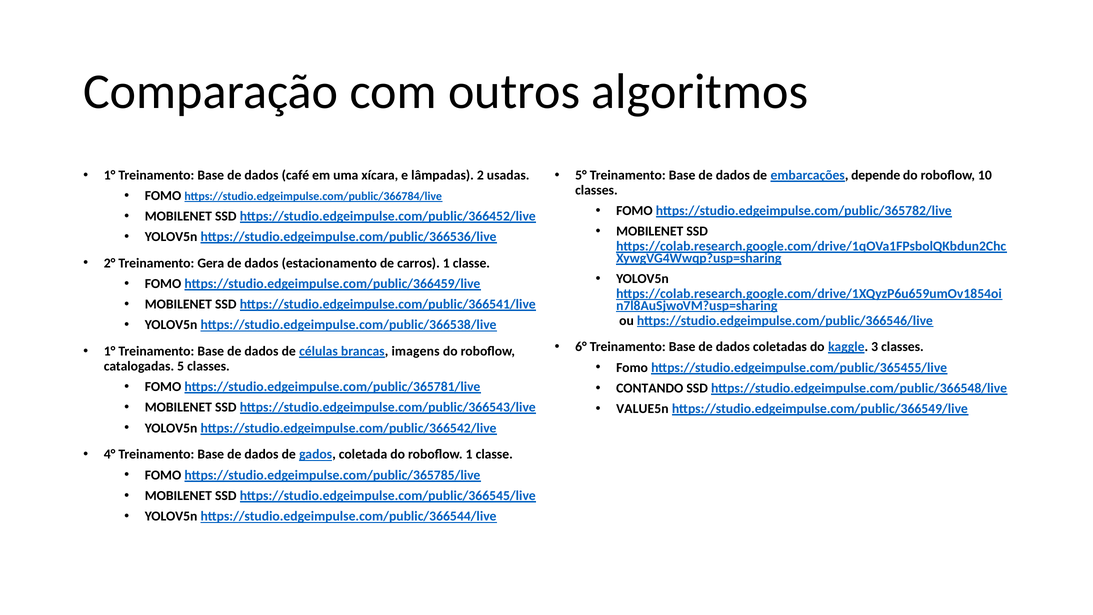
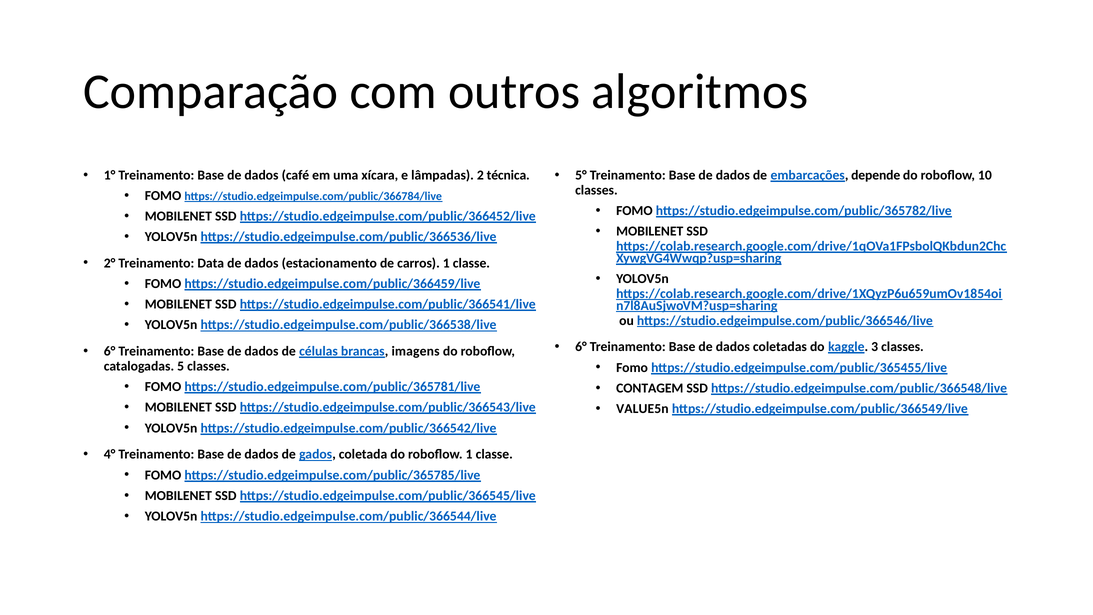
usadas: usadas -> técnica
Gera: Gera -> Data
1° at (110, 351): 1° -> 6°
CONTANDO: CONTANDO -> CONTAGEM
